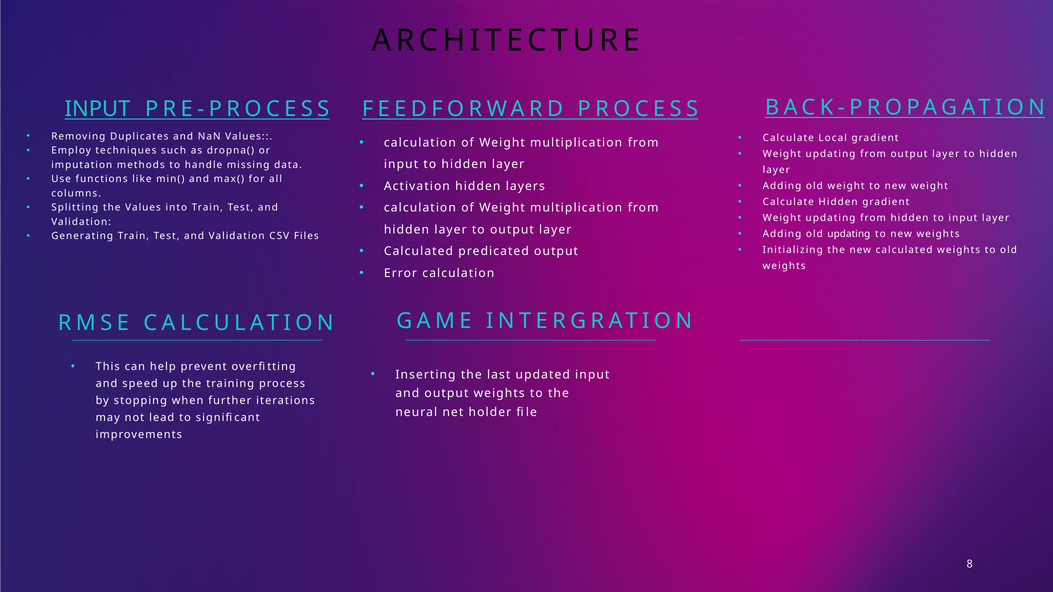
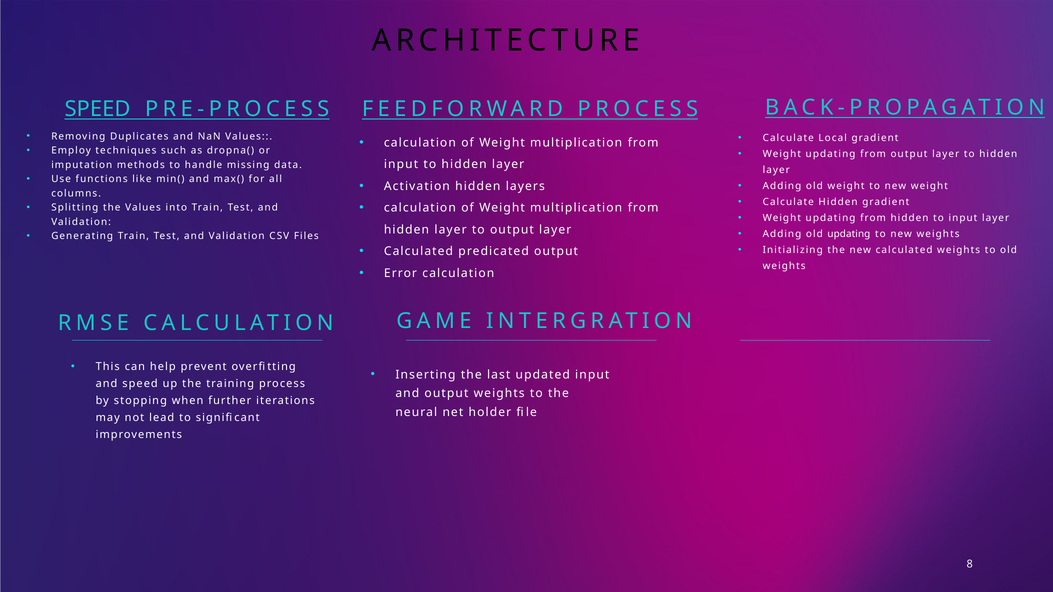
INPUT at (97, 109): INPUT -> SPEED
